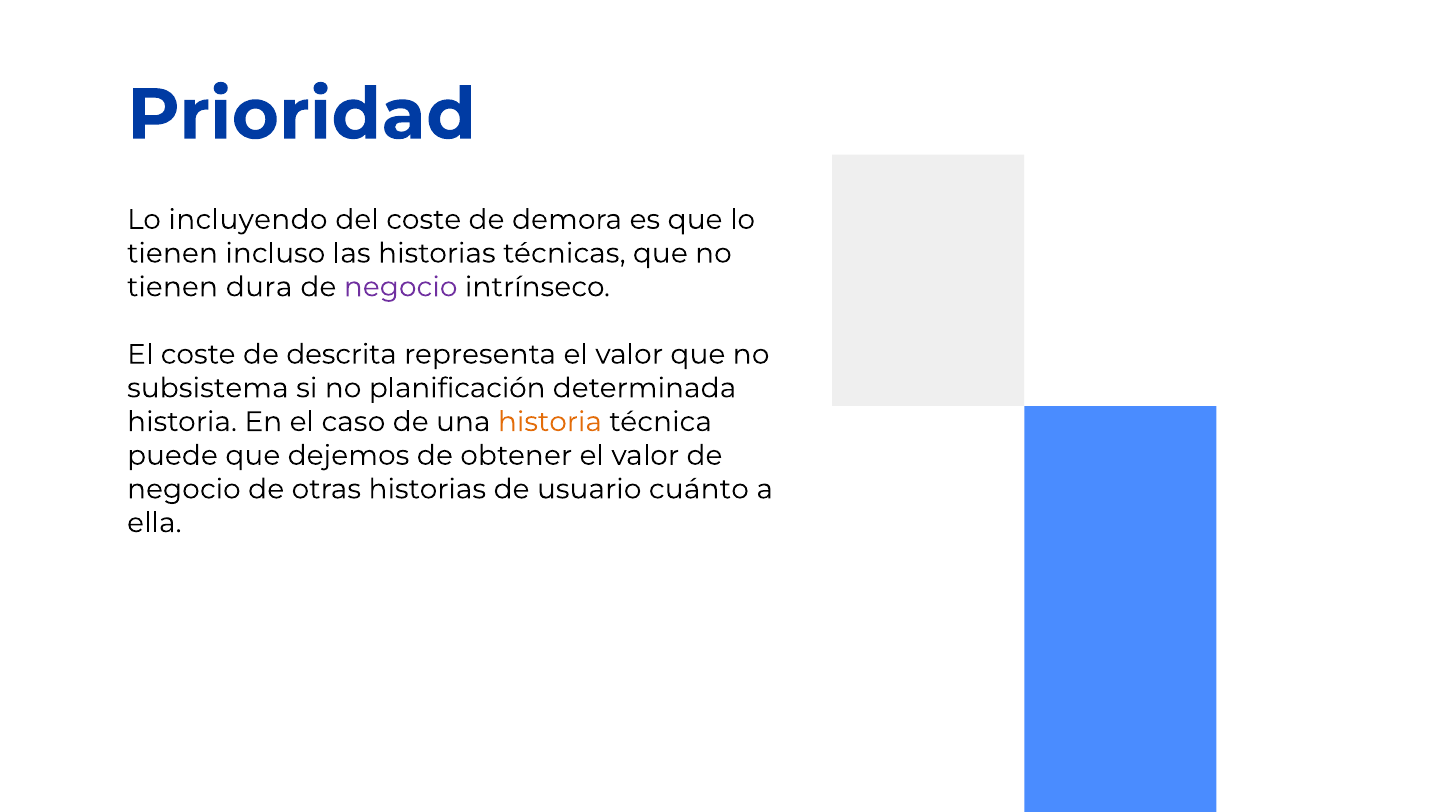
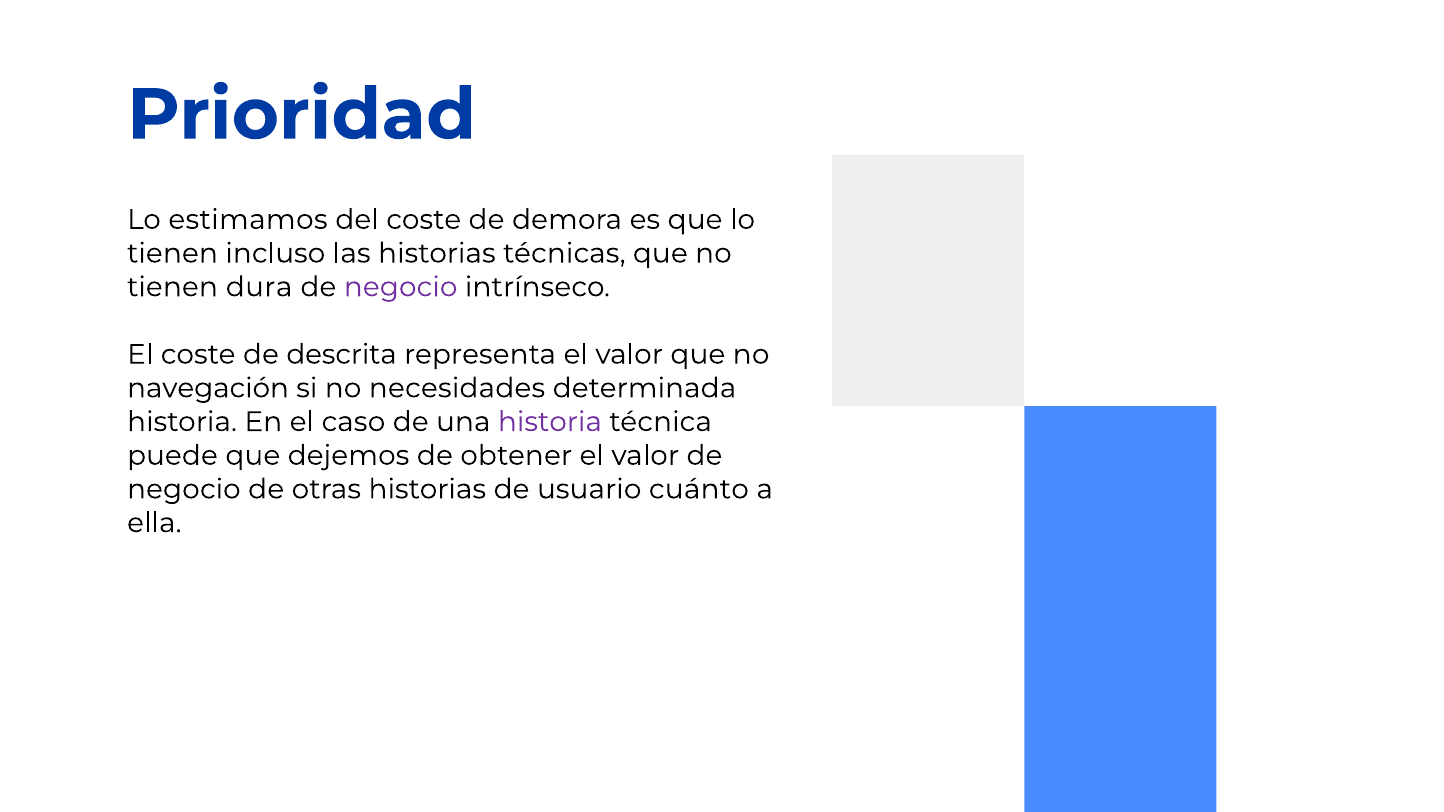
incluyendo: incluyendo -> estimamos
subsistema: subsistema -> navegación
planificación: planificación -> necesidades
historia at (550, 422) colour: orange -> purple
